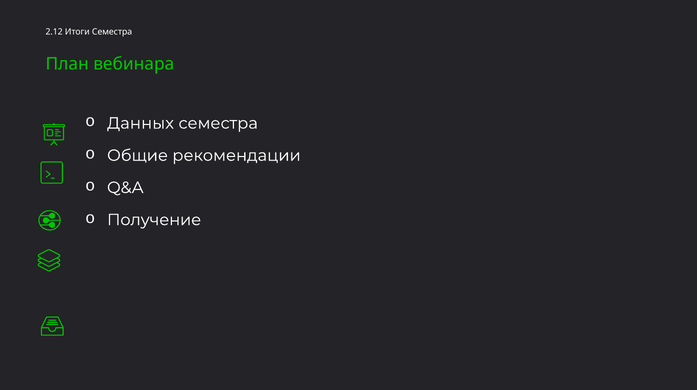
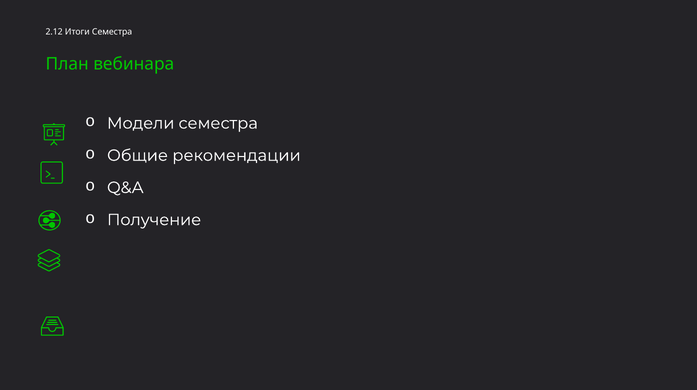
Данных: Данных -> Модели
